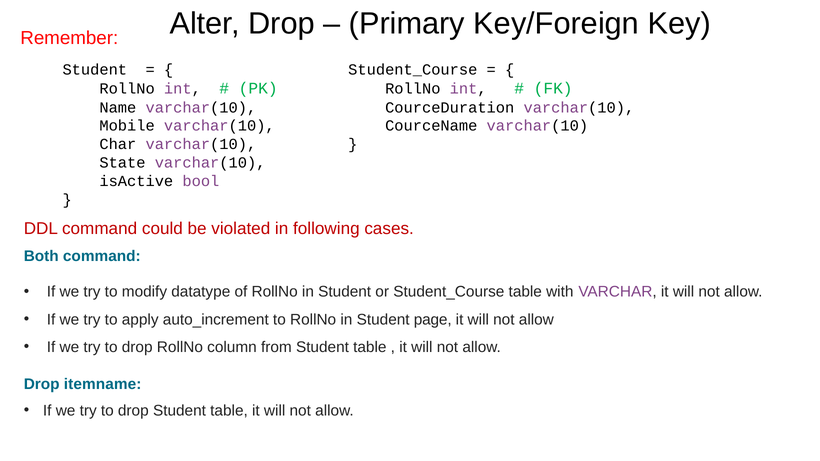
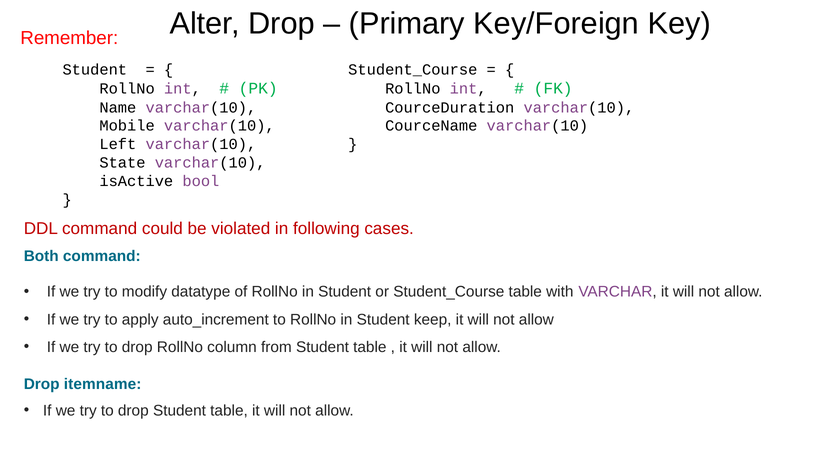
Char: Char -> Left
page: page -> keep
